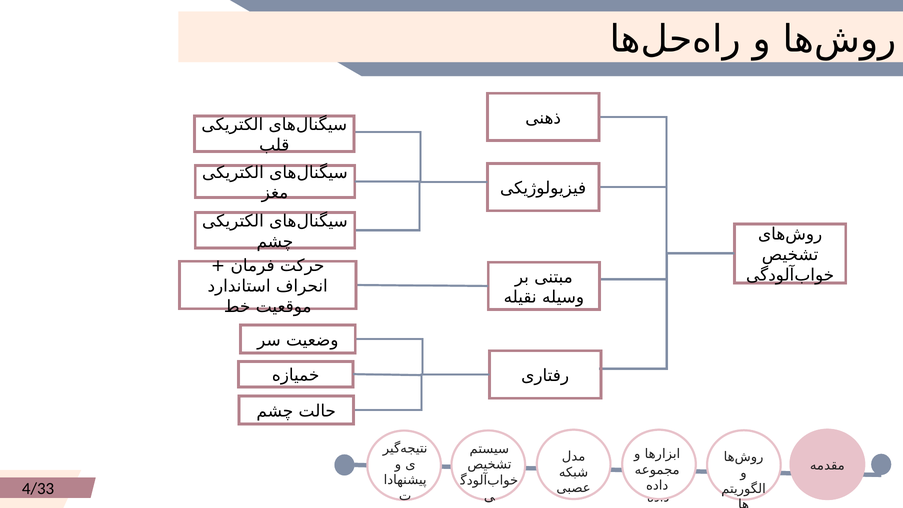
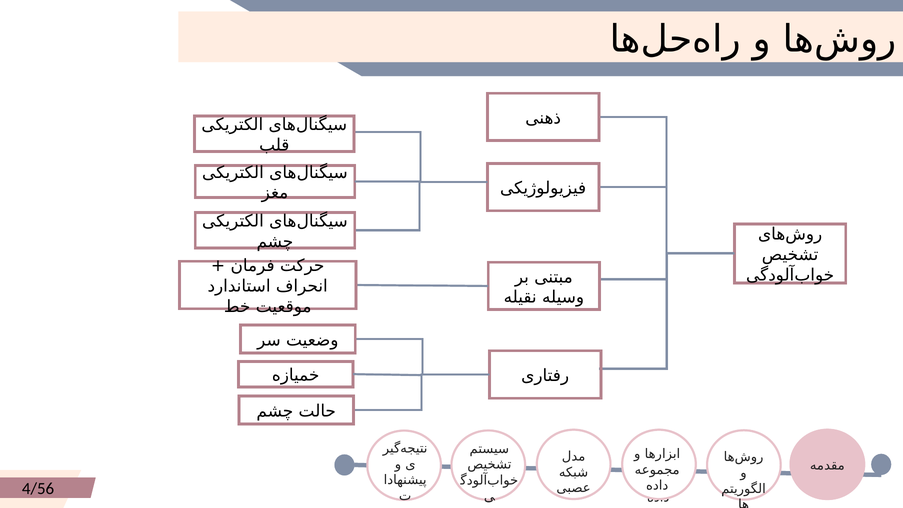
4/33: 4/33 -> 4/56
